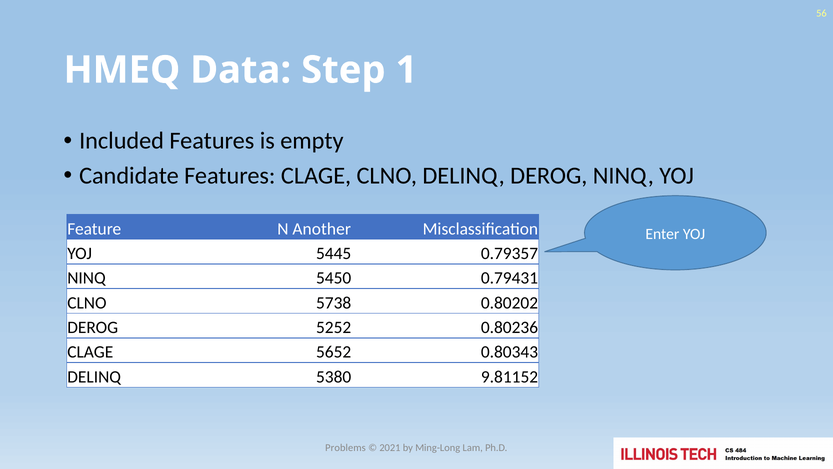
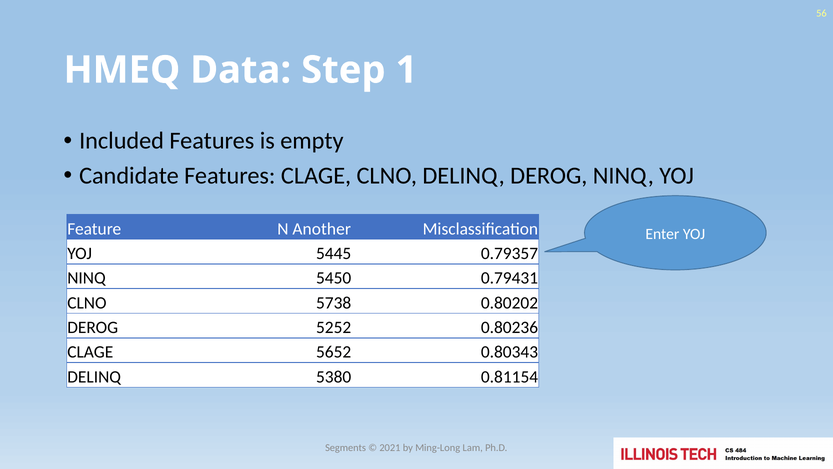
9.81152: 9.81152 -> 0.81154
Problems: Problems -> Segments
